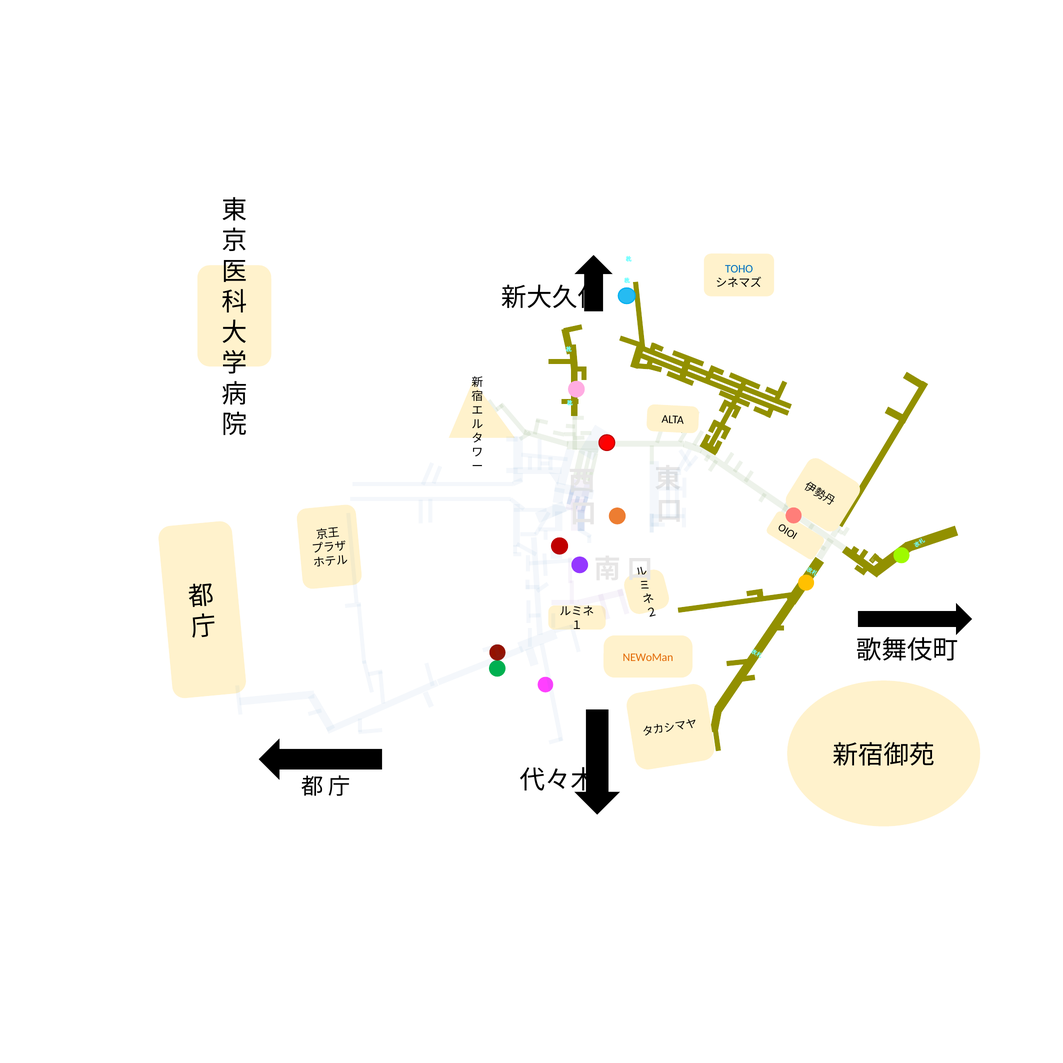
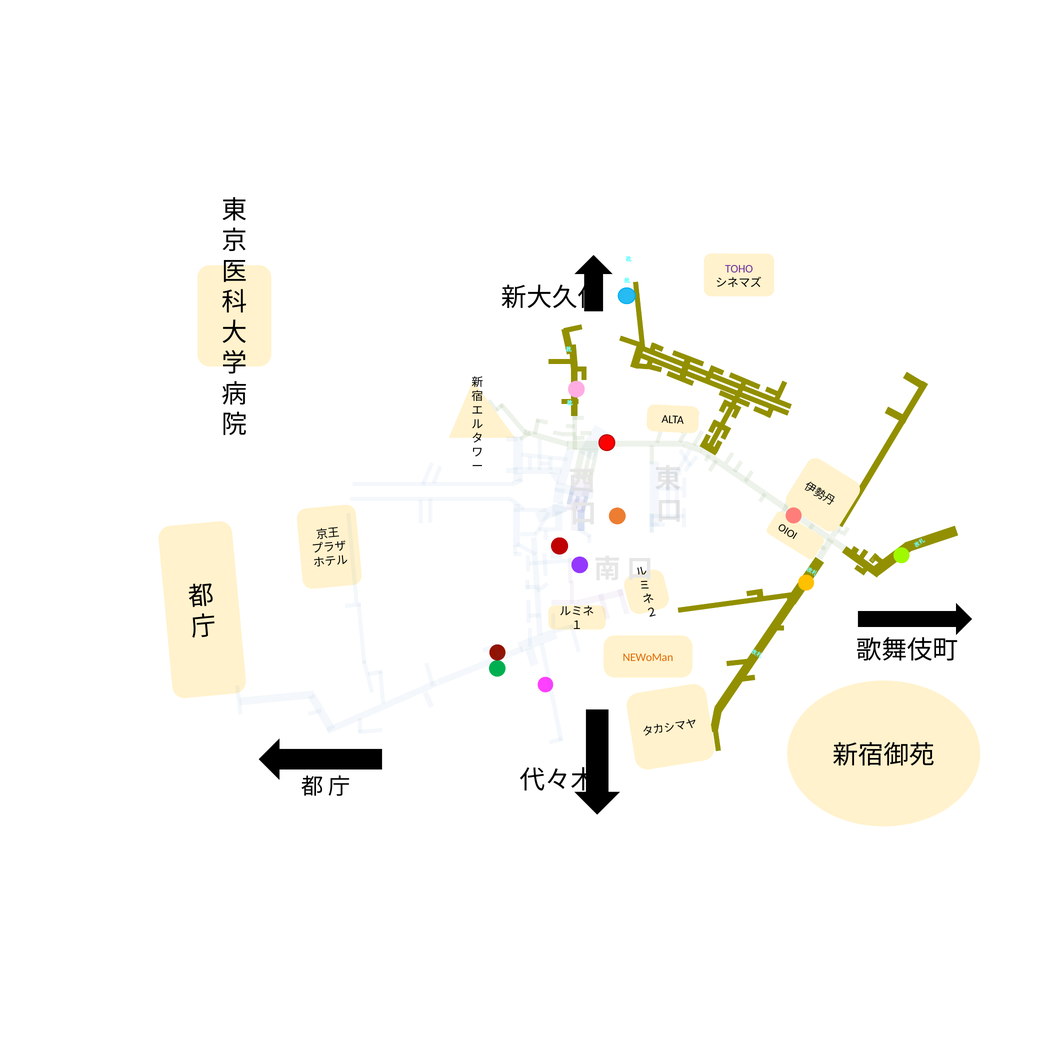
TOHO colour: blue -> purple
